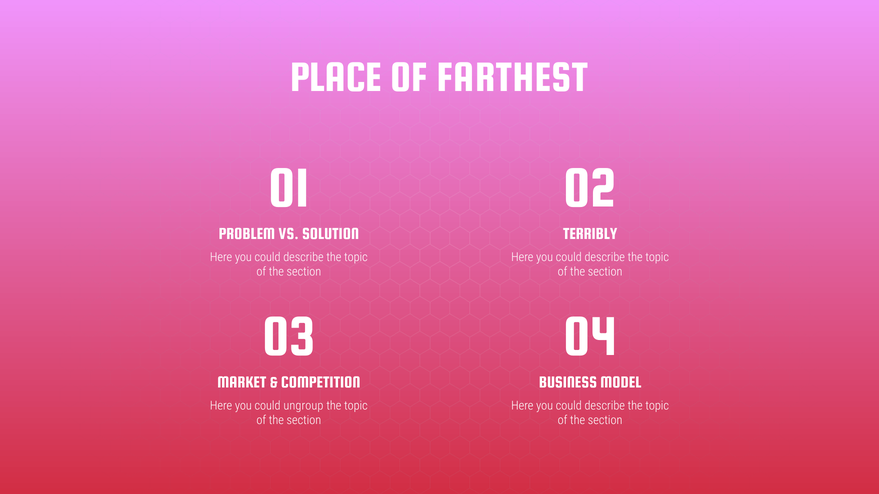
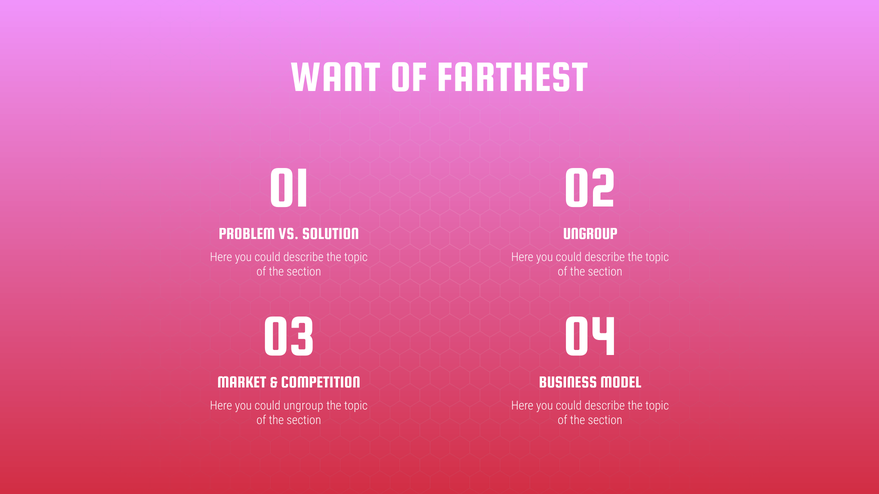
PLACE: PLACE -> WANT
TERRIBLY at (590, 234): TERRIBLY -> UNGROUP
